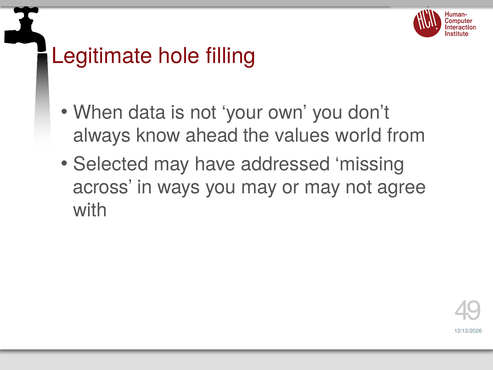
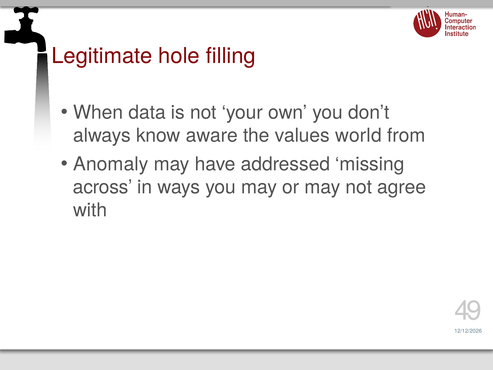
ahead: ahead -> aware
Selected: Selected -> Anomaly
